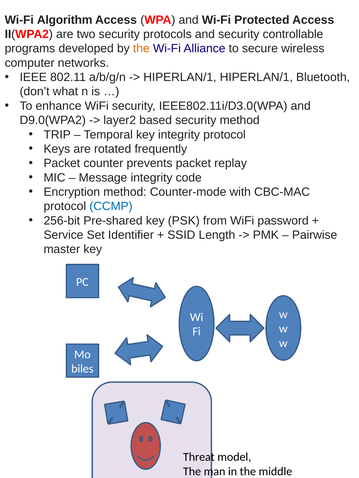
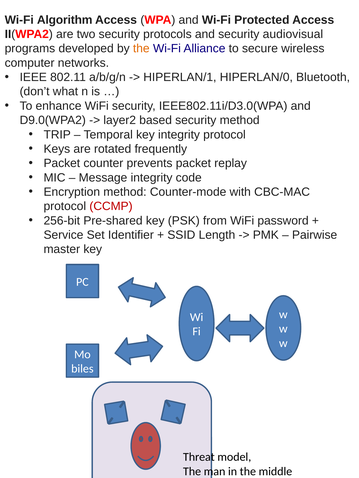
controllable: controllable -> audiovisual
HIPERLAN/1 HIPERLAN/1: HIPERLAN/1 -> HIPERLAN/0
CCMP colour: blue -> red
